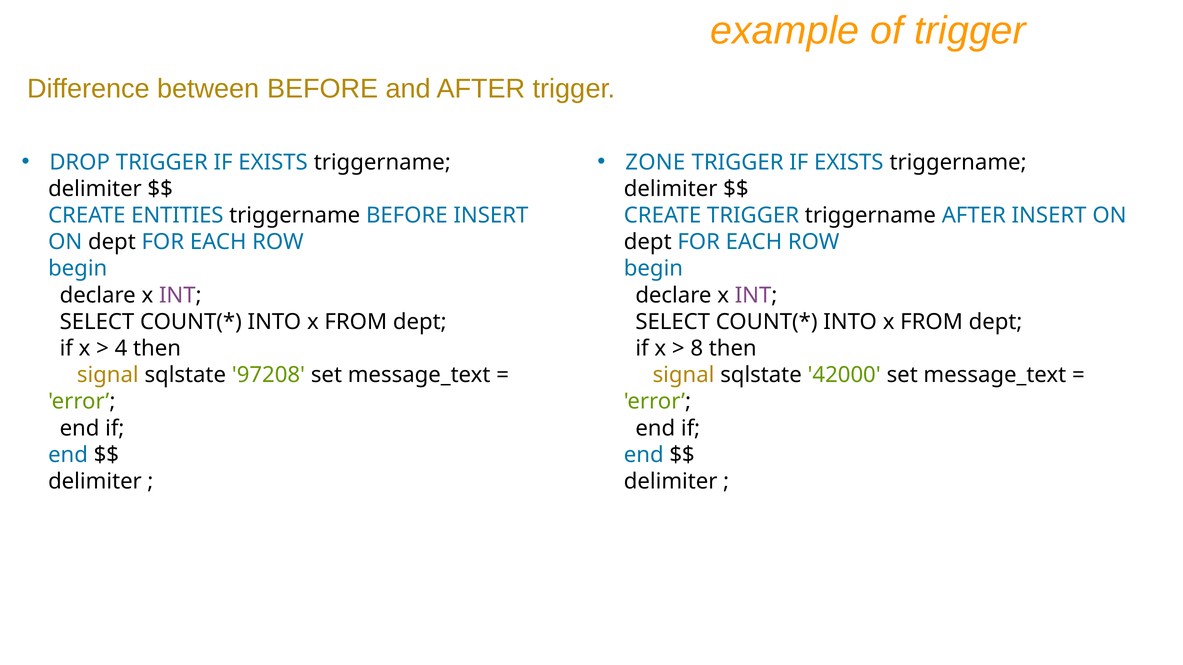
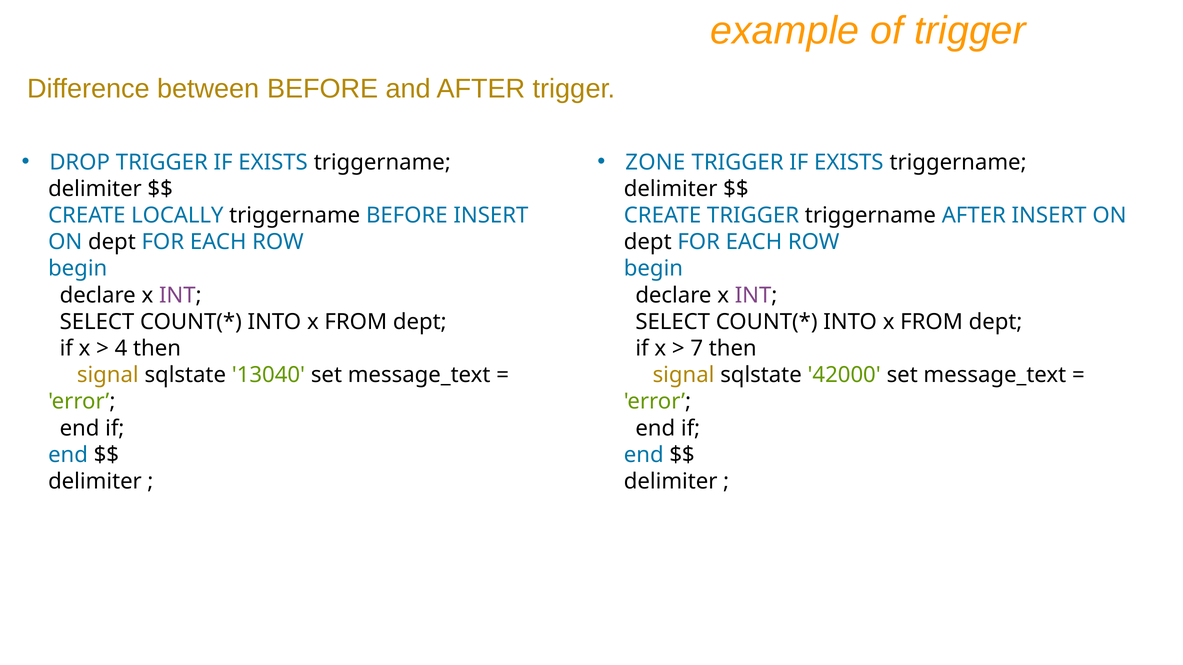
ENTITIES: ENTITIES -> LOCALLY
8: 8 -> 7
97208: 97208 -> 13040
